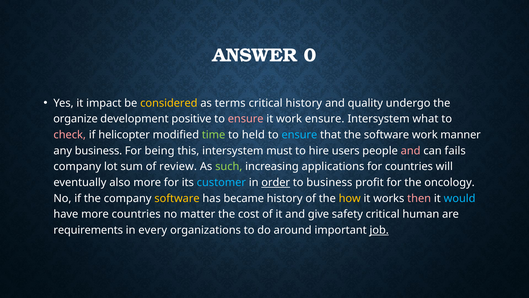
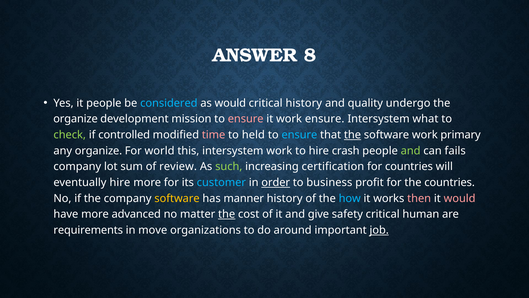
0: 0 -> 8
it impact: impact -> people
considered colour: yellow -> light blue
as terms: terms -> would
positive: positive -> mission
check colour: pink -> light green
helicopter: helicopter -> controlled
time colour: light green -> pink
the at (352, 135) underline: none -> present
manner: manner -> primary
any business: business -> organize
being: being -> world
intersystem must: must -> work
users: users -> crash
and at (411, 151) colour: pink -> light green
applications: applications -> certification
eventually also: also -> hire
the oncology: oncology -> countries
became: became -> manner
how colour: yellow -> light blue
would at (460, 198) colour: light blue -> pink
more countries: countries -> advanced
the at (227, 214) underline: none -> present
every: every -> move
